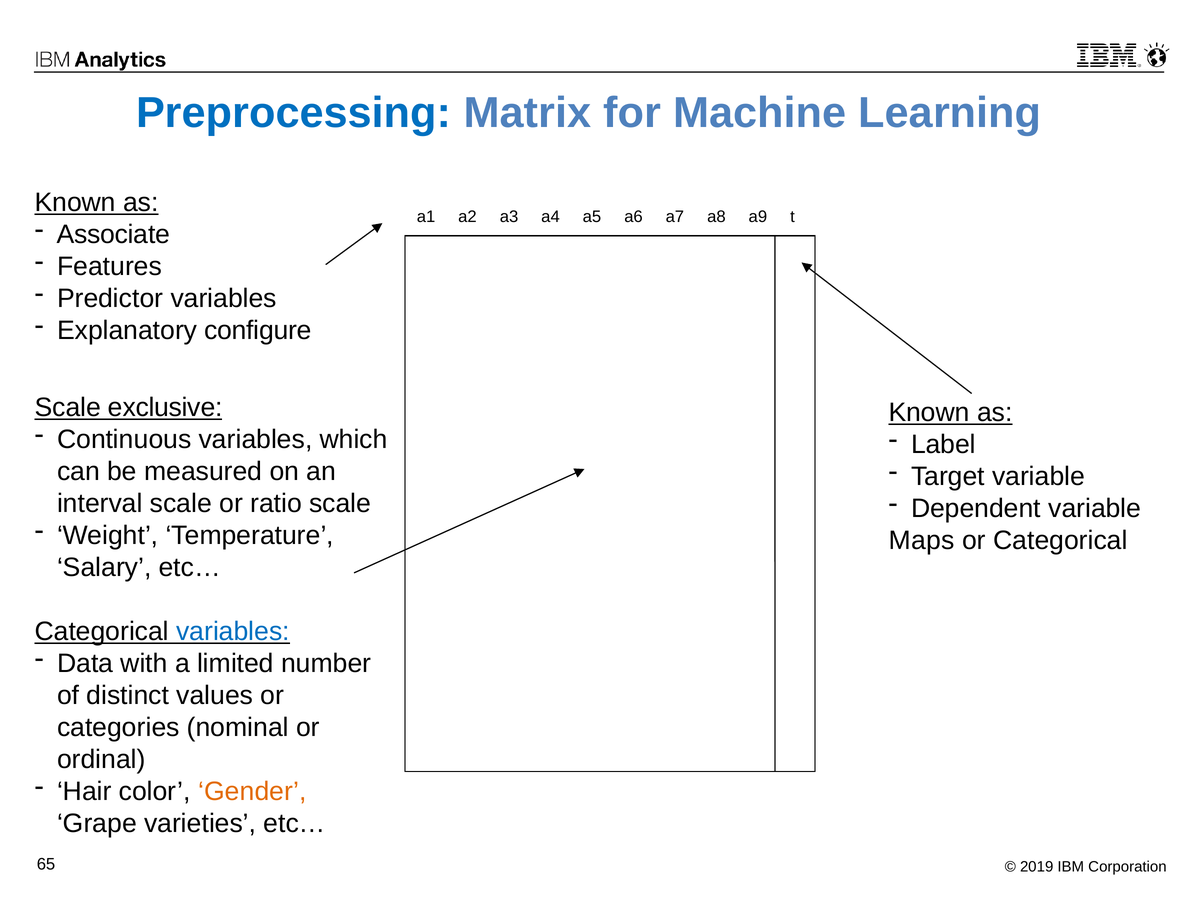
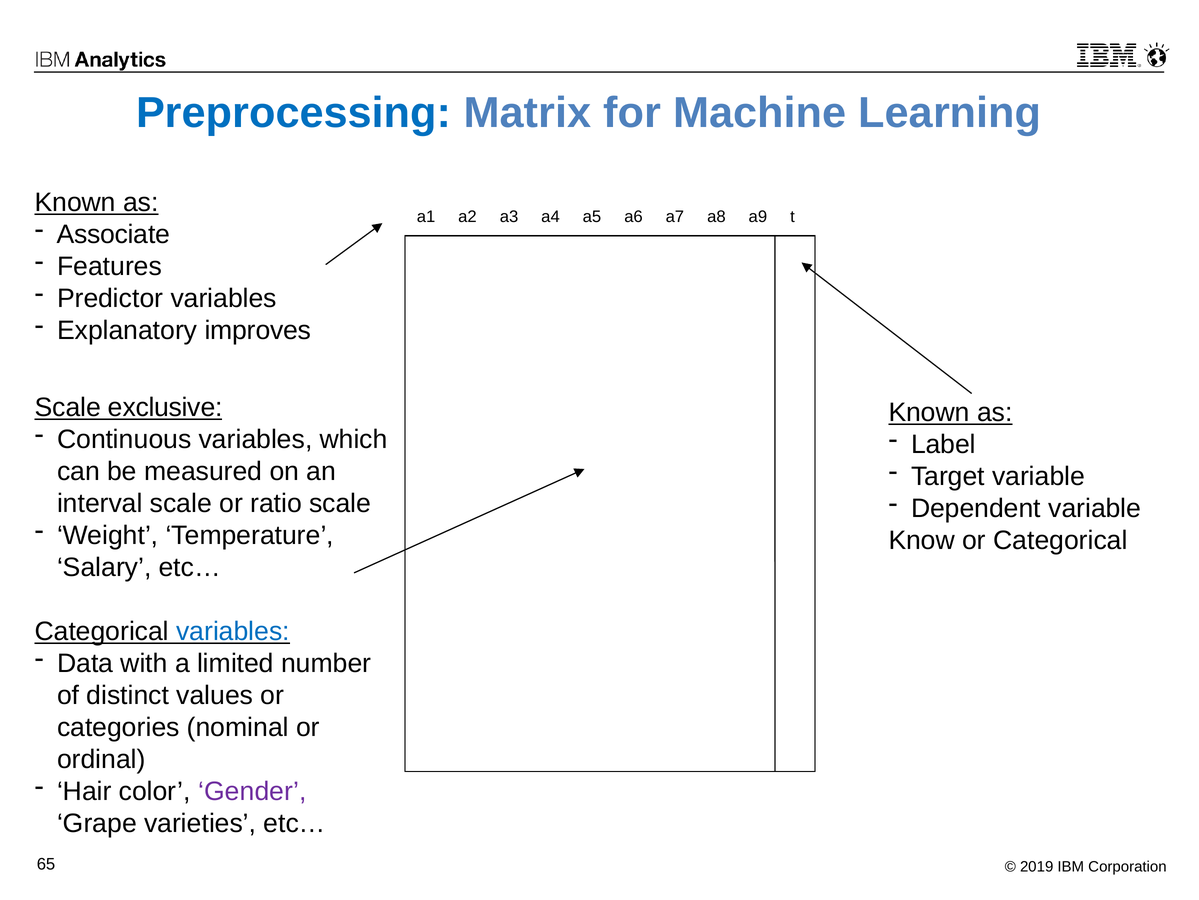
configure: configure -> improves
Maps: Maps -> Know
Gender colour: orange -> purple
